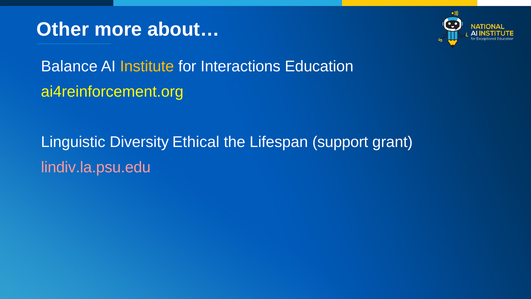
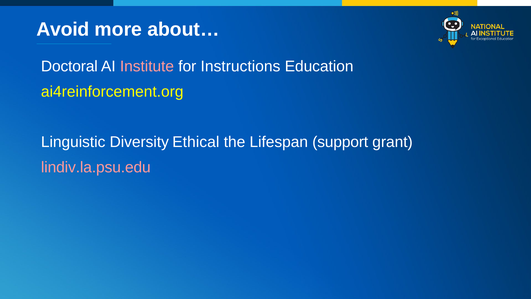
Other: Other -> Avoid
Balance: Balance -> Doctoral
Institute colour: yellow -> pink
Interactions: Interactions -> Instructions
